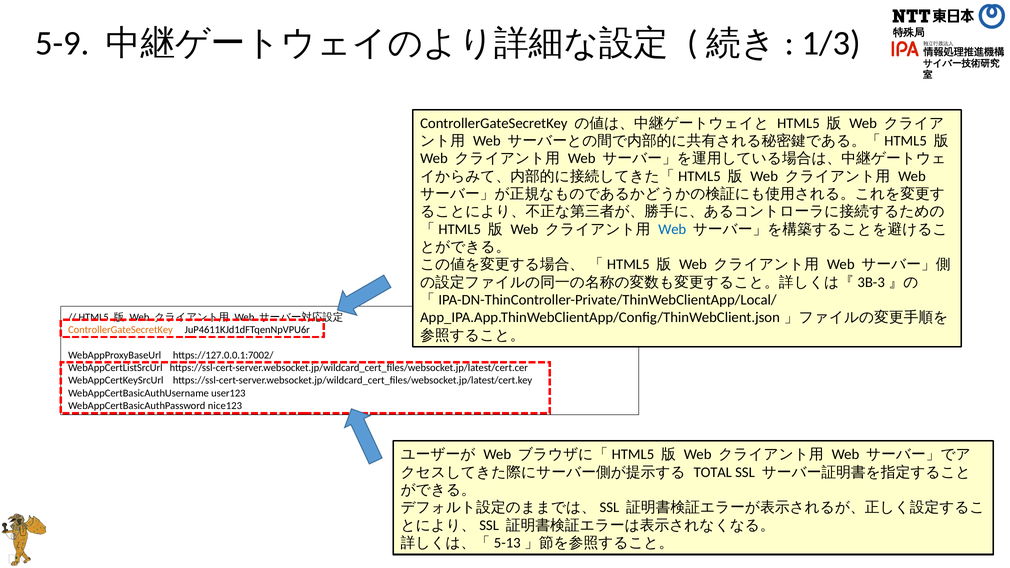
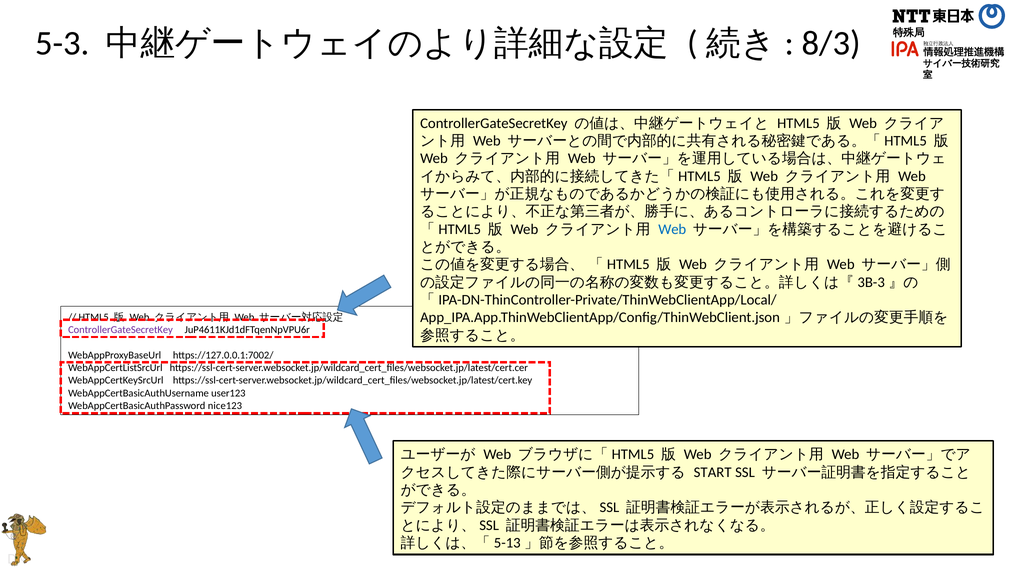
5-9: 5-9 -> 5-3
1/3: 1/3 -> 8/3
ControllerGateSecretKey at (120, 330) colour: orange -> purple
TOTAL: TOTAL -> START
